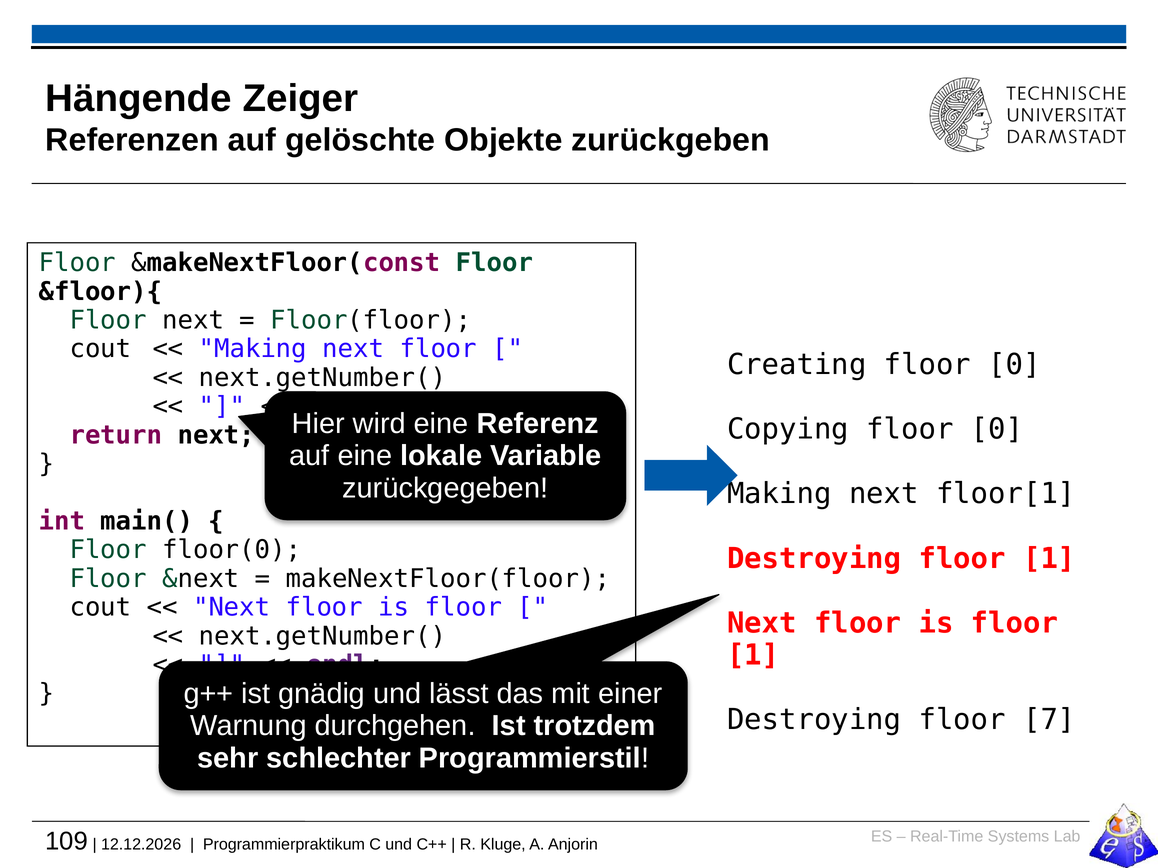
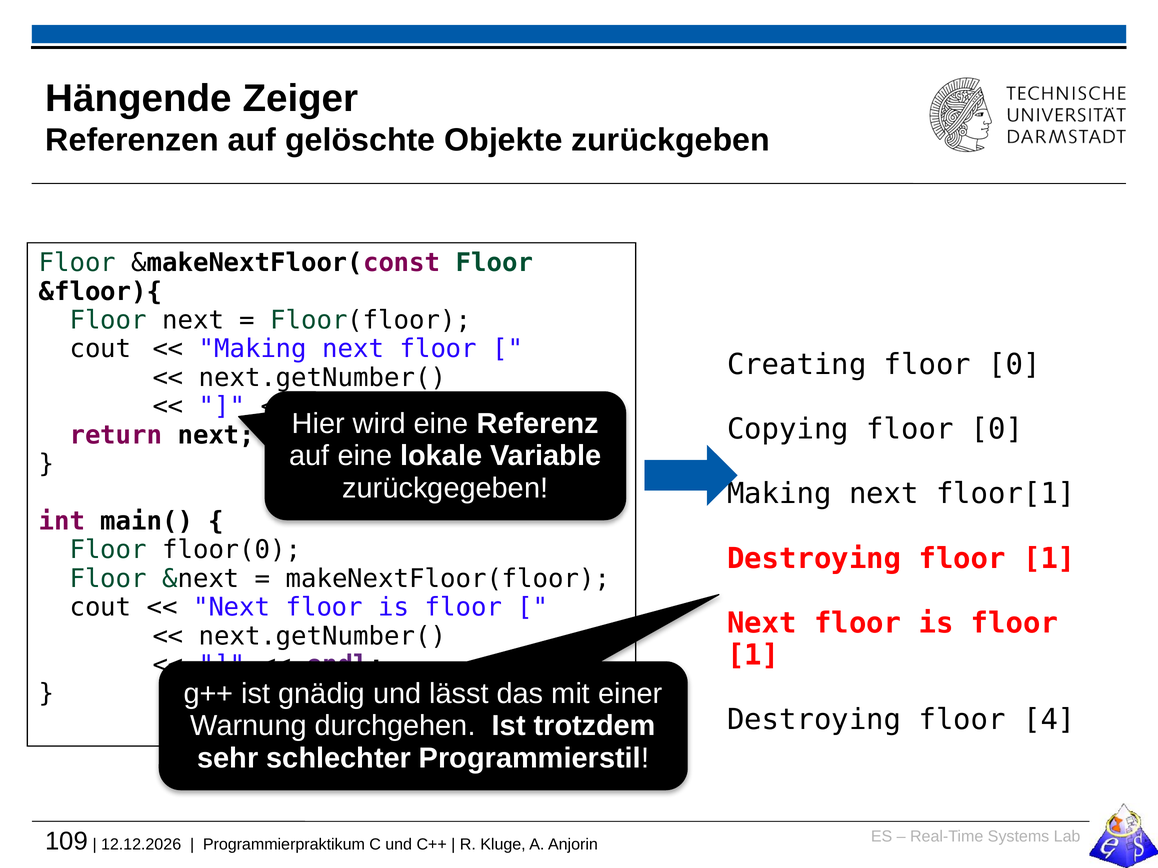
7: 7 -> 4
